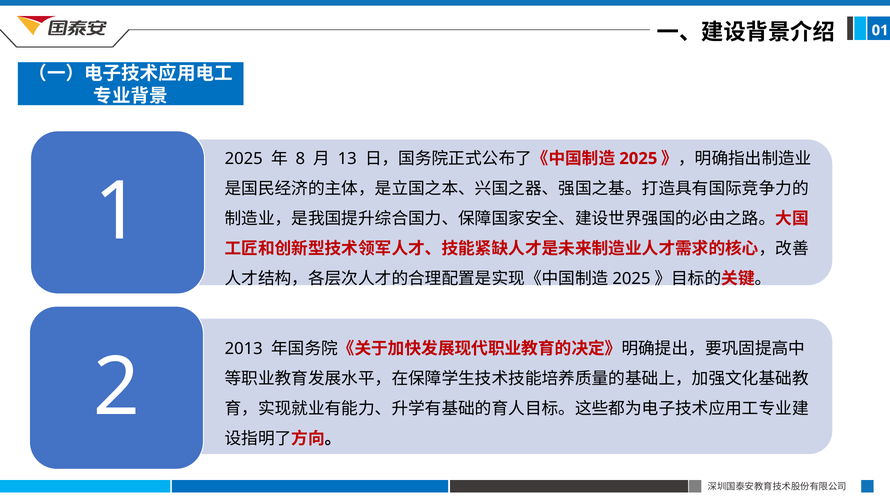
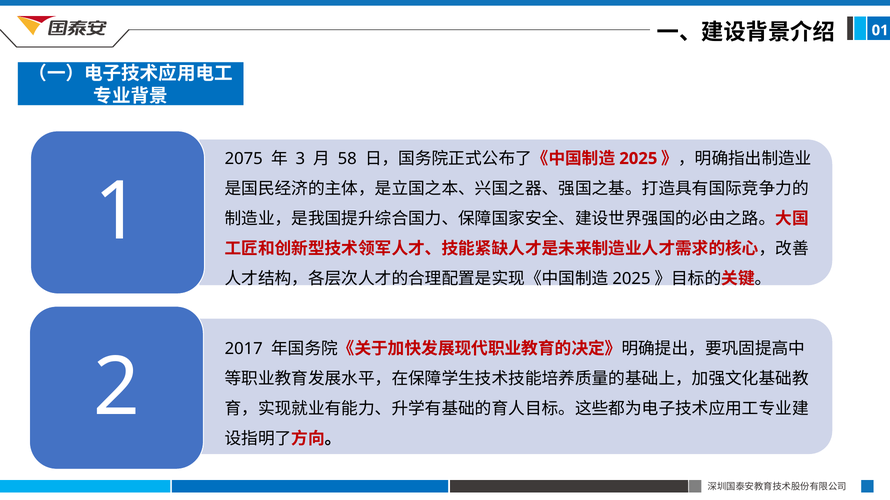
2025 at (244, 159): 2025 -> 2075
8: 8 -> 3
13: 13 -> 58
2013: 2013 -> 2017
